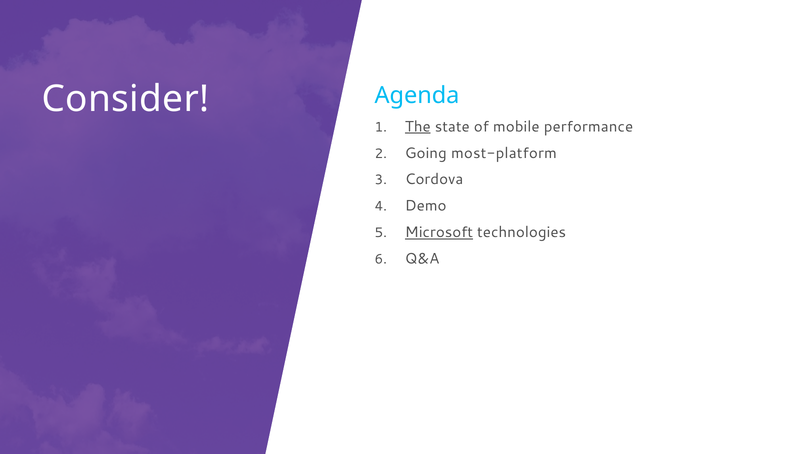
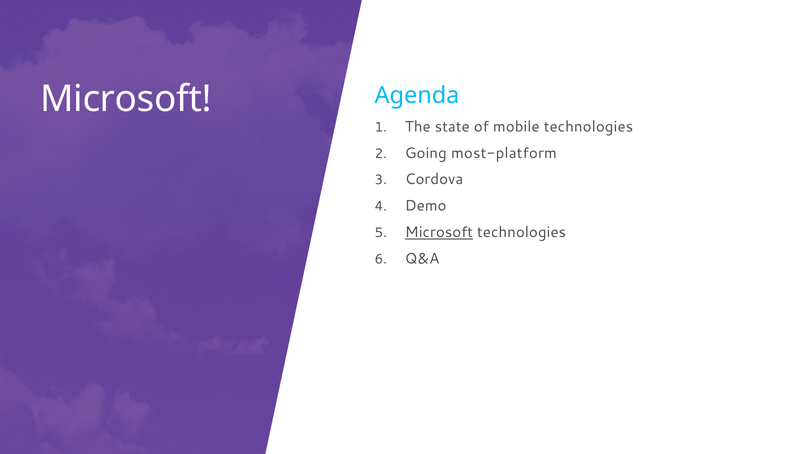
Consider at (125, 99): Consider -> Microsoft
The underline: present -> none
mobile performance: performance -> technologies
